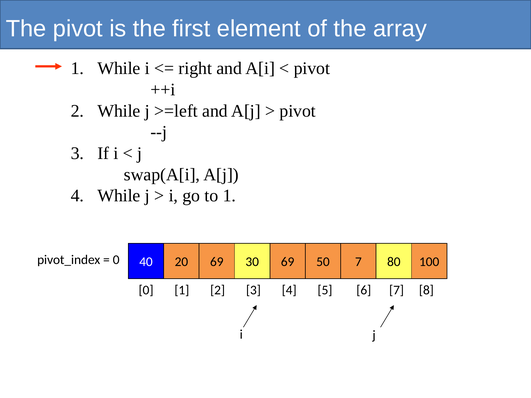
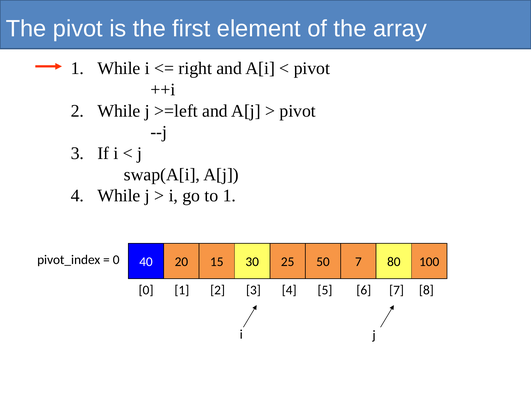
20 69: 69 -> 15
30 69: 69 -> 25
